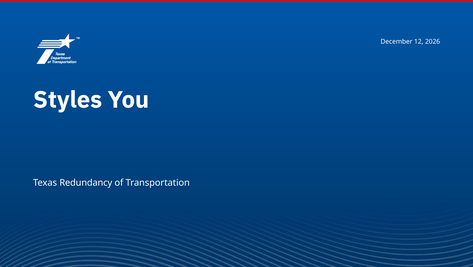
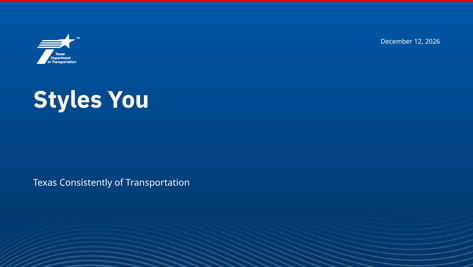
Redundancy: Redundancy -> Consistently
